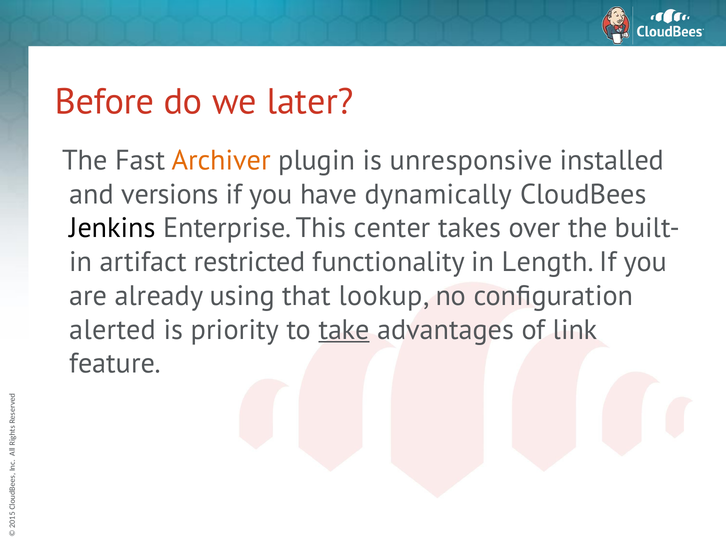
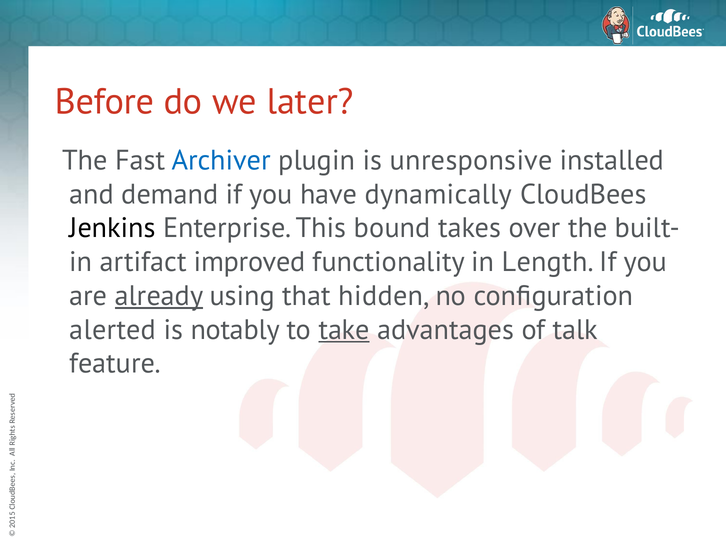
Archiver colour: orange -> blue
versions: versions -> demand
center: center -> bound
restricted: restricted -> improved
already underline: none -> present
lookup: lookup -> hidden
priority: priority -> notably
link: link -> talk
